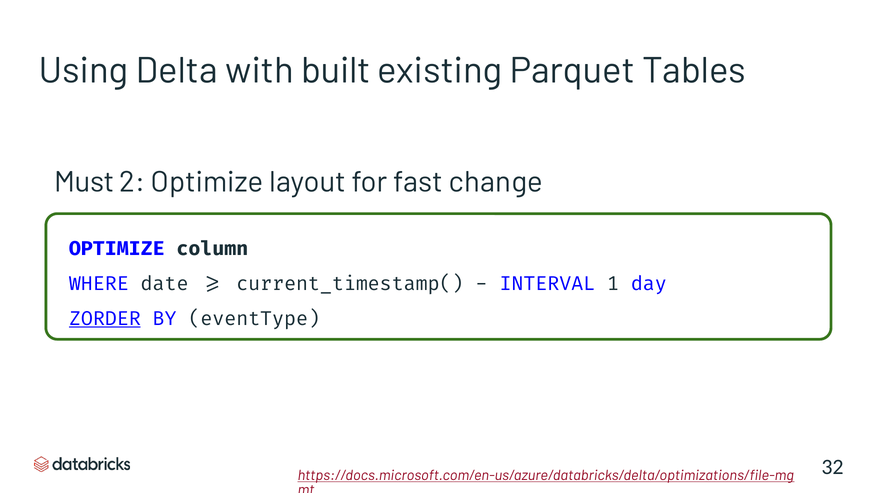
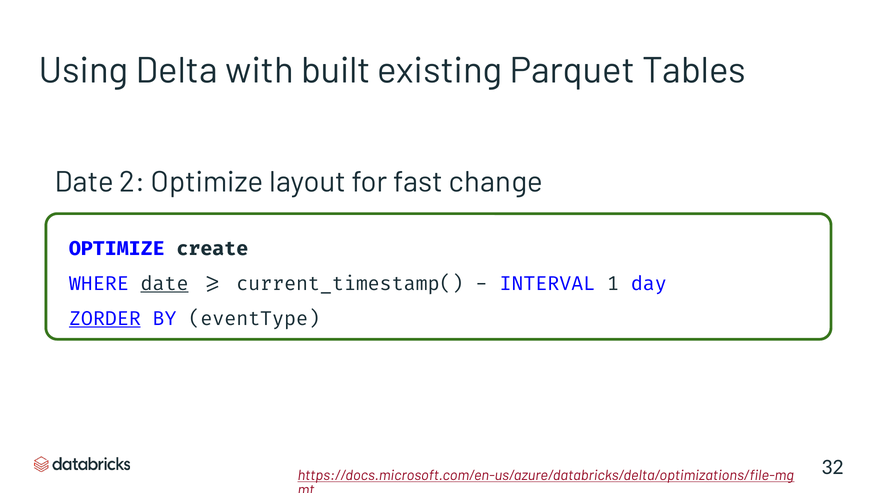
Must at (84, 182): Must -> Date
column: column -> create
date at (165, 284) underline: none -> present
